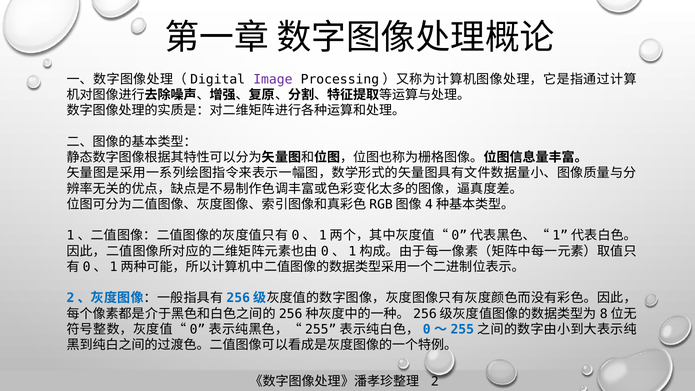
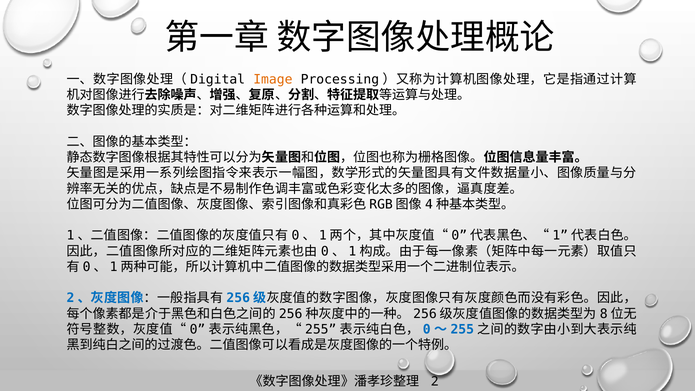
Image colour: purple -> orange
